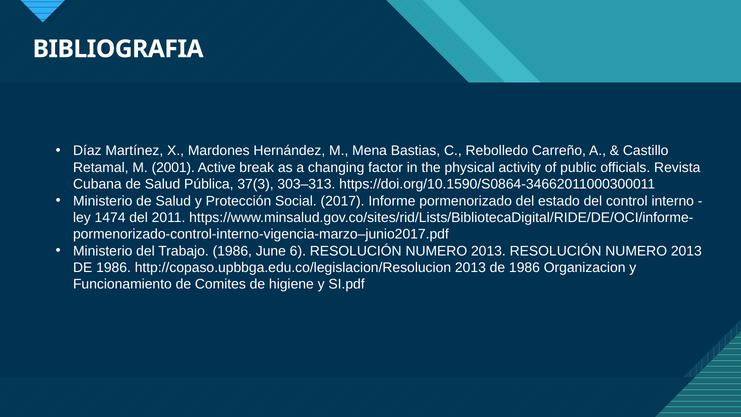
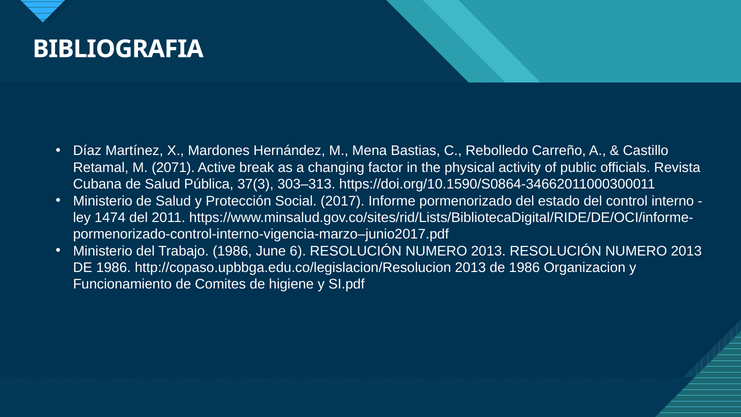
2001: 2001 -> 2071
